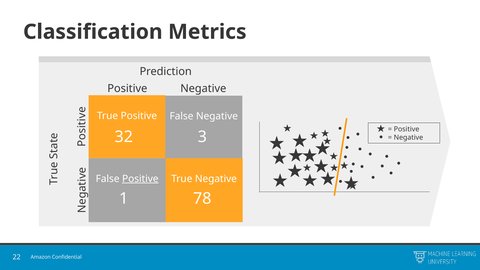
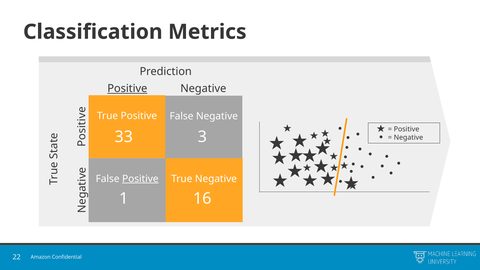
Positive at (127, 89) underline: none -> present
32: 32 -> 33
78: 78 -> 16
